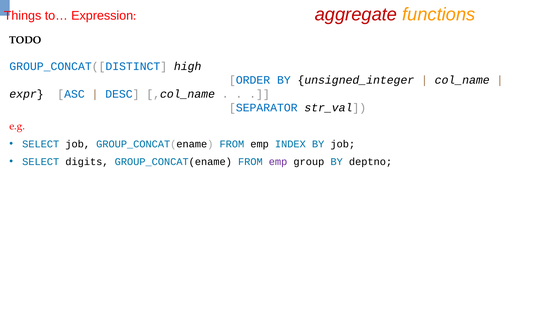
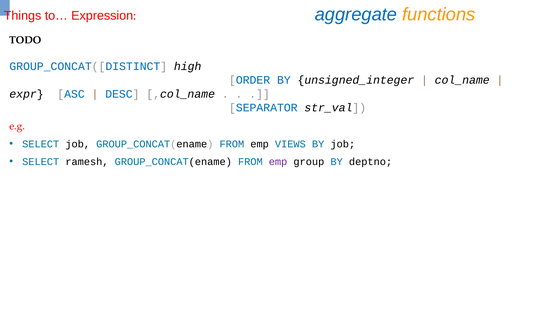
aggregate colour: red -> blue
INDEX: INDEX -> VIEWS
digits: digits -> ramesh
